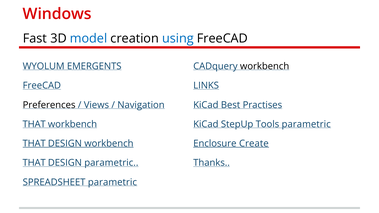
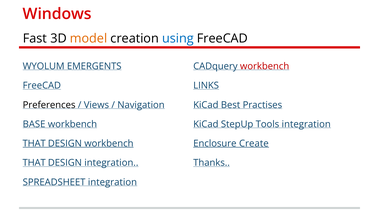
model colour: blue -> orange
workbench at (265, 66) colour: black -> red
THAT at (34, 124): THAT -> BASE
Tools parametric: parametric -> integration
DESIGN parametric: parametric -> integration
SPREADSHEET parametric: parametric -> integration
